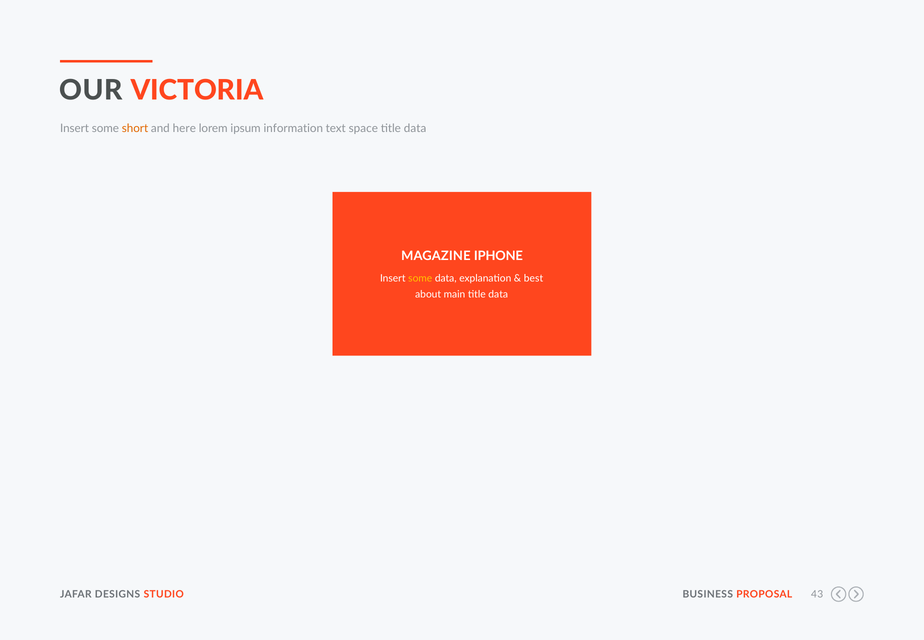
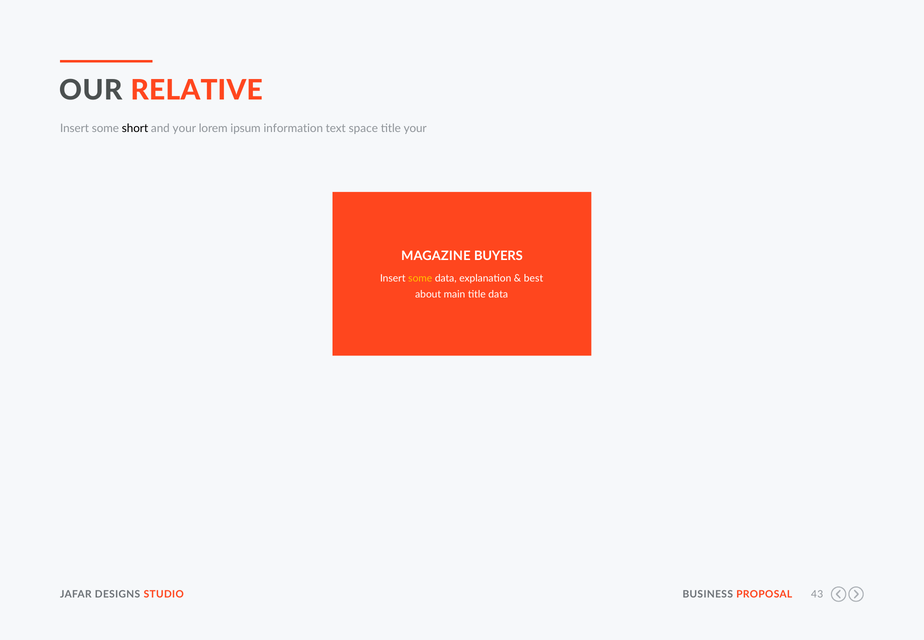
VICTORIA: VICTORIA -> RELATIVE
short colour: orange -> black
and here: here -> your
data at (415, 129): data -> your
IPHONE: IPHONE -> BUYERS
